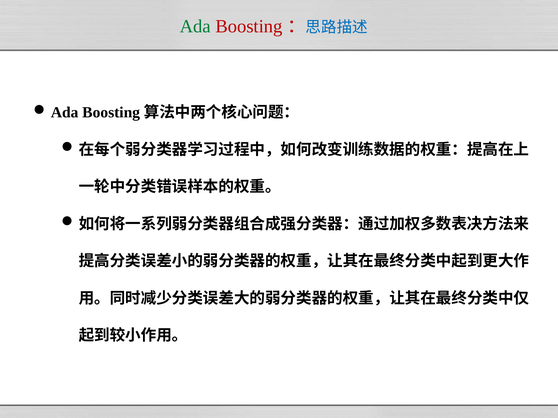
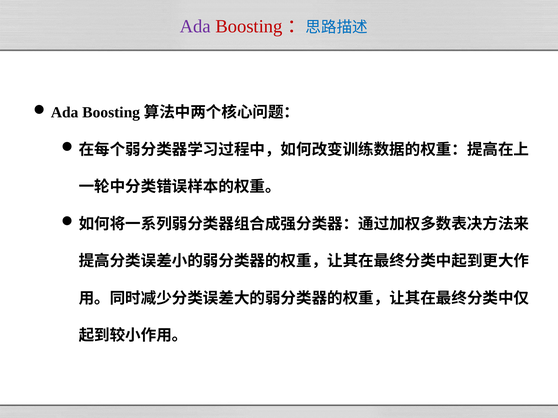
Ada colour: green -> purple
